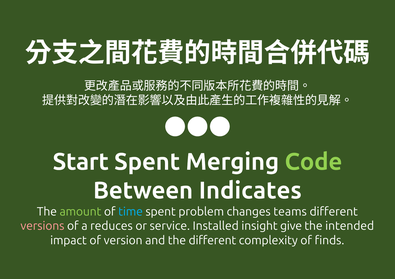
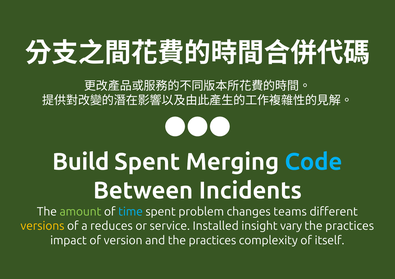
Start: Start -> Build
Code colour: light green -> light blue
Indicates: Indicates -> Incidents
versions colour: pink -> yellow
give: give -> vary
intended at (350, 226): intended -> practices
and the different: different -> practices
finds: finds -> itself
